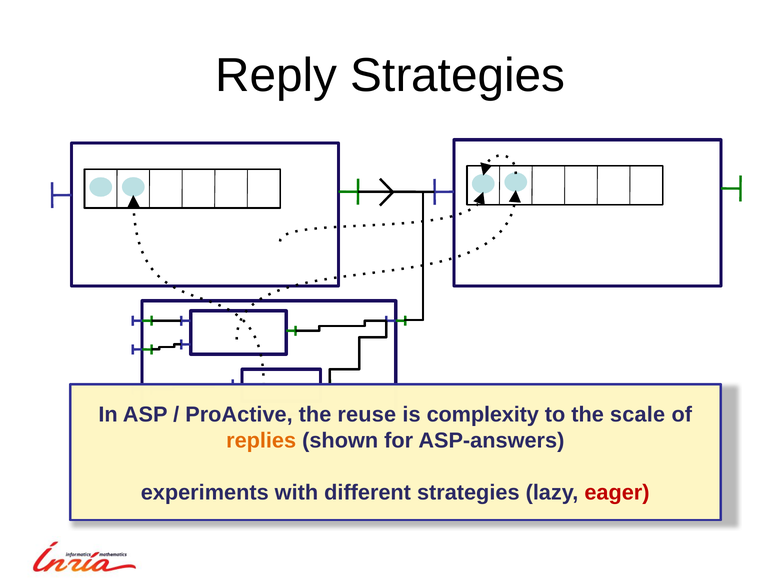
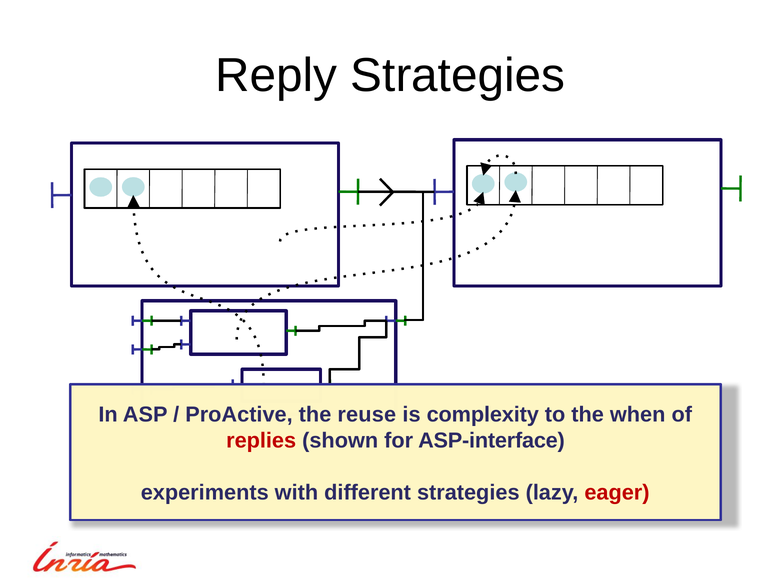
scale: scale -> when
replies colour: orange -> red
ASP-answers: ASP-answers -> ASP-interface
